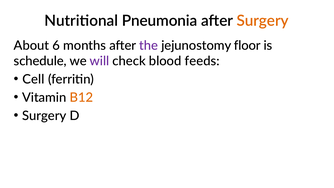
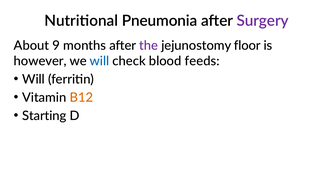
Surgery at (263, 21) colour: orange -> purple
6: 6 -> 9
schedule: schedule -> however
will at (99, 61) colour: purple -> blue
Cell at (33, 79): Cell -> Will
Surgery at (44, 116): Surgery -> Starting
